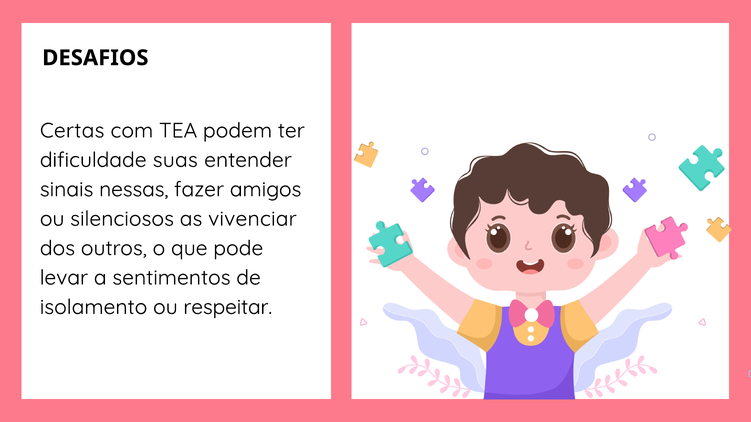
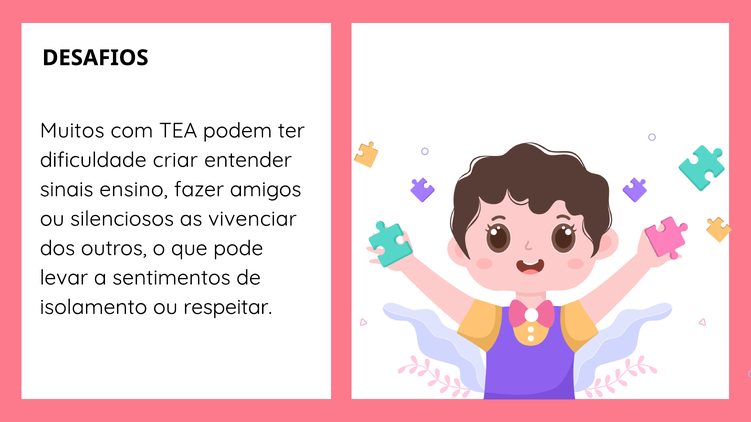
Certas: Certas -> Muitos
suas: suas -> criar
nessas: nessas -> ensino
